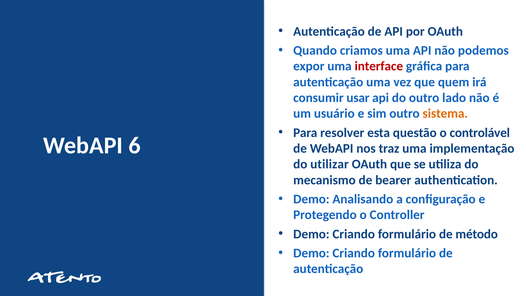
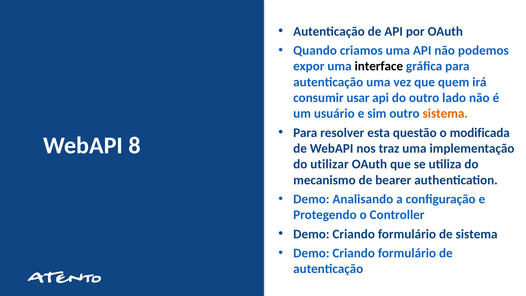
interface colour: red -> black
controlável: controlável -> modificada
6: 6 -> 8
de método: método -> sistema
